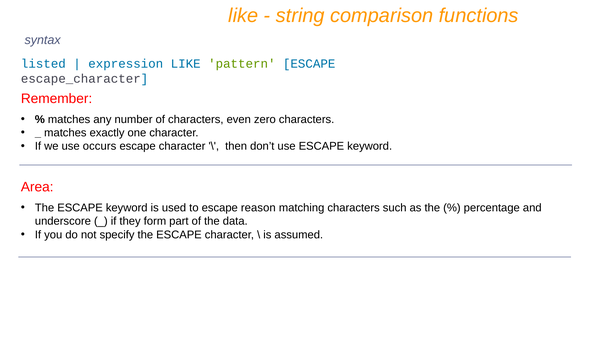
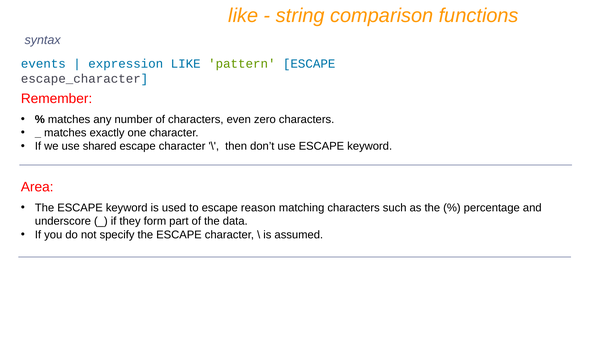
listed: listed -> events
occurs: occurs -> shared
